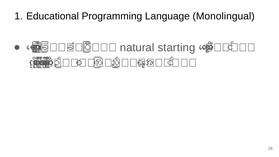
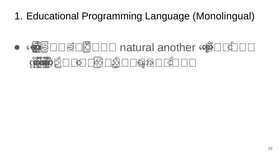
starting: starting -> another
